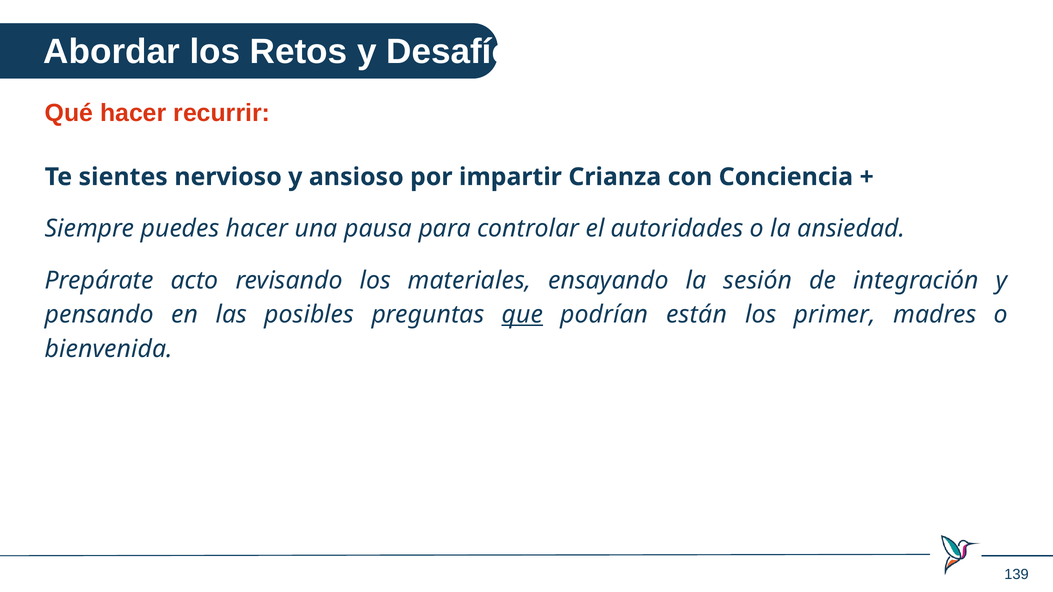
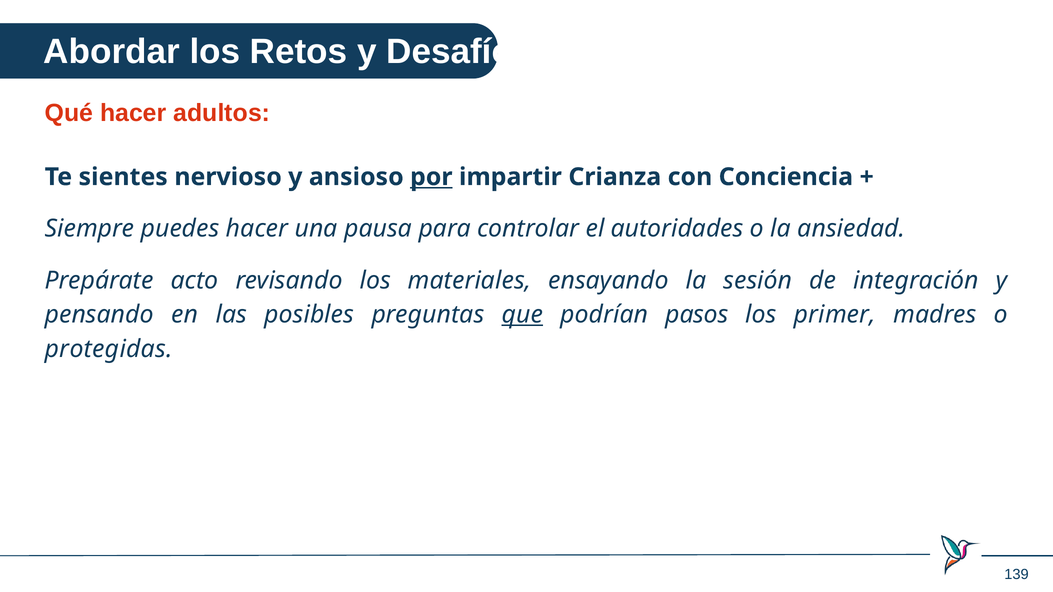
recurrir: recurrir -> adultos
por underline: none -> present
están: están -> pasos
bienvenida: bienvenida -> protegidas
